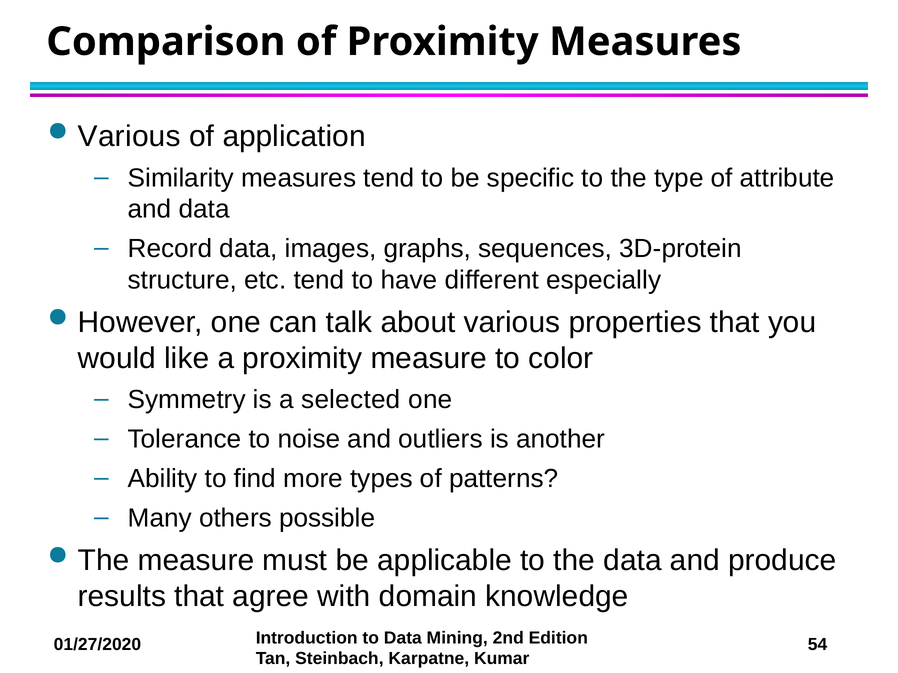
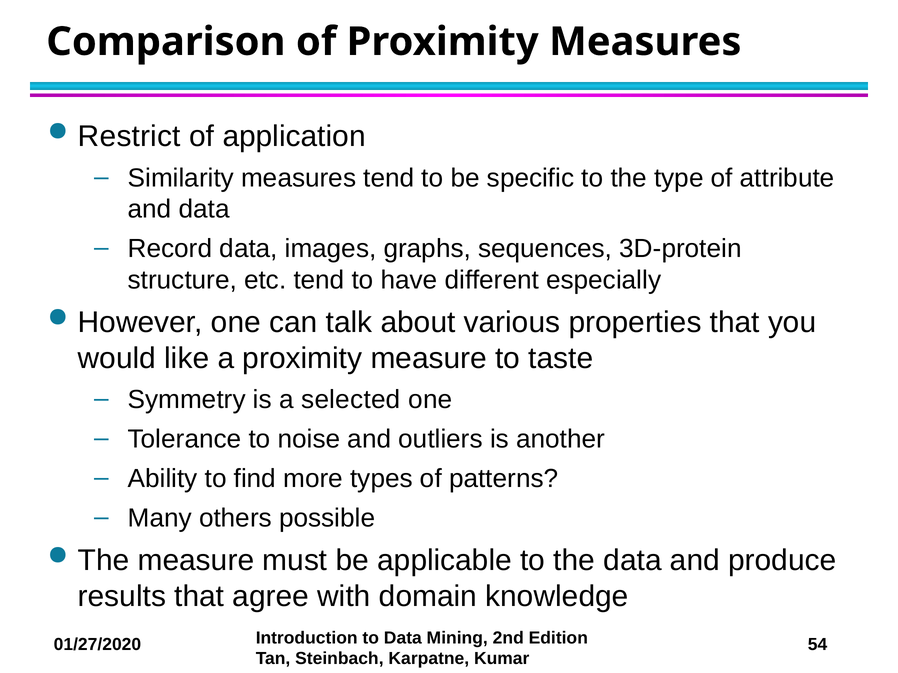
Various at (129, 137): Various -> Restrict
color: color -> taste
